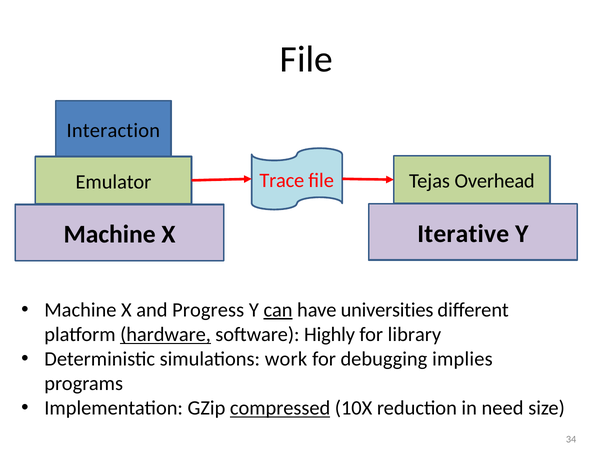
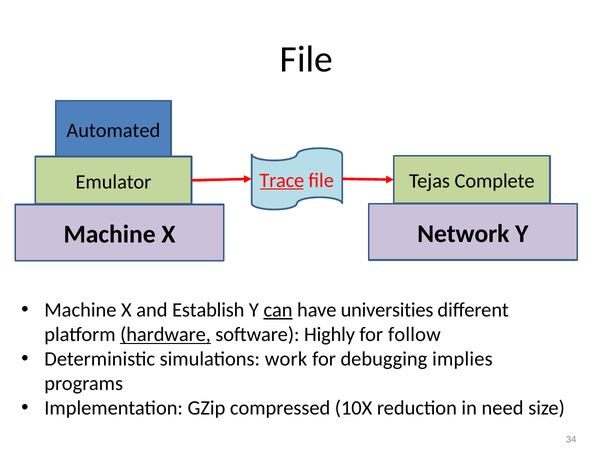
Interaction: Interaction -> Automated
Trace underline: none -> present
Overhead: Overhead -> Complete
Iterative: Iterative -> Network
Progress: Progress -> Establish
library: library -> follow
compressed underline: present -> none
